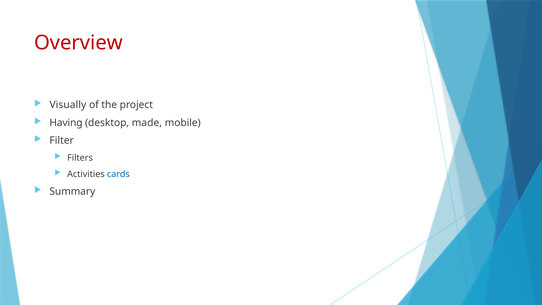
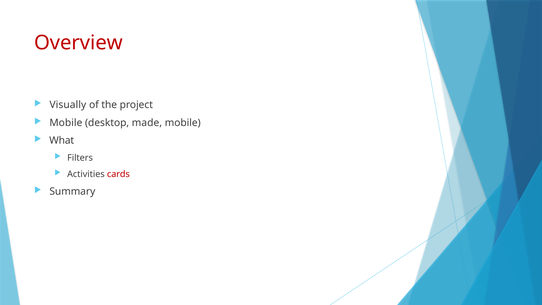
Having at (66, 123): Having -> Mobile
Filter: Filter -> What
cards colour: blue -> red
